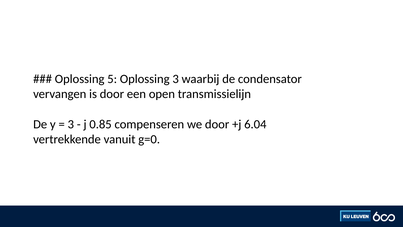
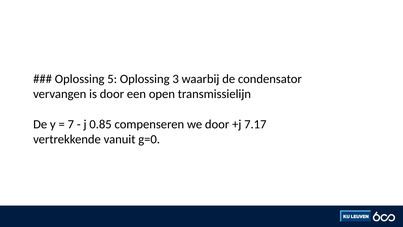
3 at (71, 124): 3 -> 7
6.04: 6.04 -> 7.17
